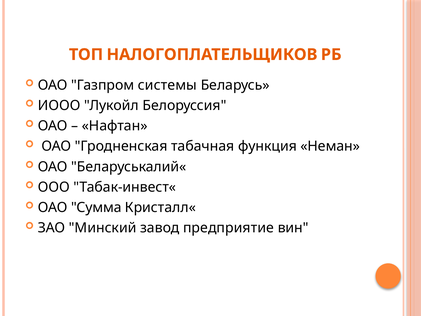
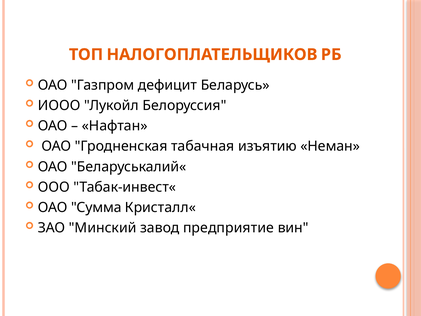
системы: системы -> дефицит
функция: функция -> изъятию
